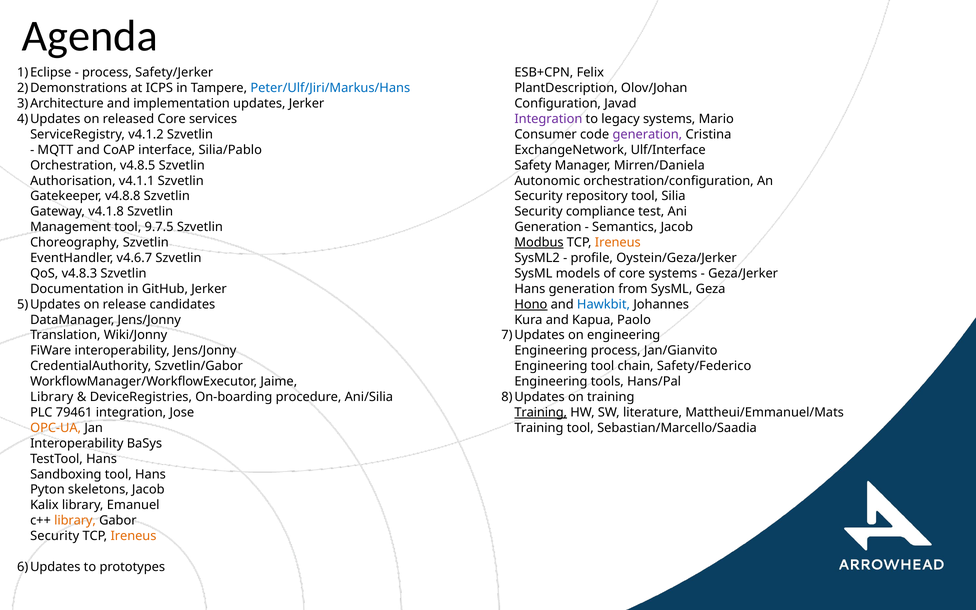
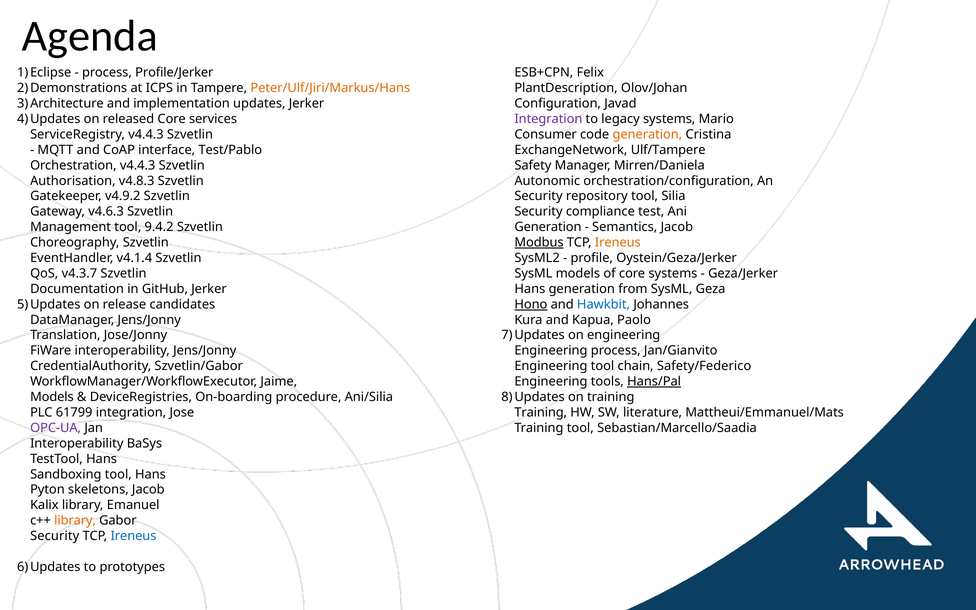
Safety/Jerker: Safety/Jerker -> Profile/Jerker
Peter/Ulf/Jiri/Markus/Hans colour: blue -> orange
ServiceRegistry v4.1.2: v4.1.2 -> v4.4.3
generation at (647, 134) colour: purple -> orange
Silia/Pablo: Silia/Pablo -> Test/Pablo
Ulf/Interface: Ulf/Interface -> Ulf/Tampere
Orchestration v4.8.5: v4.8.5 -> v4.4.3
v4.1.1: v4.1.1 -> v4.8.3
v4.8.8: v4.8.8 -> v4.9.2
v4.1.8: v4.1.8 -> v4.6.3
9.7.5: 9.7.5 -> 9.4.2
v4.6.7: v4.6.7 -> v4.1.4
v4.8.3: v4.8.3 -> v4.3.7
Wiki/Jonny: Wiki/Jonny -> Jose/Jonny
Hans/Pal underline: none -> present
Library at (52, 397): Library -> Models
79461: 79461 -> 61799
Training at (541, 412) underline: present -> none
OPC-UA colour: orange -> purple
Ireneus at (134, 536) colour: orange -> blue
